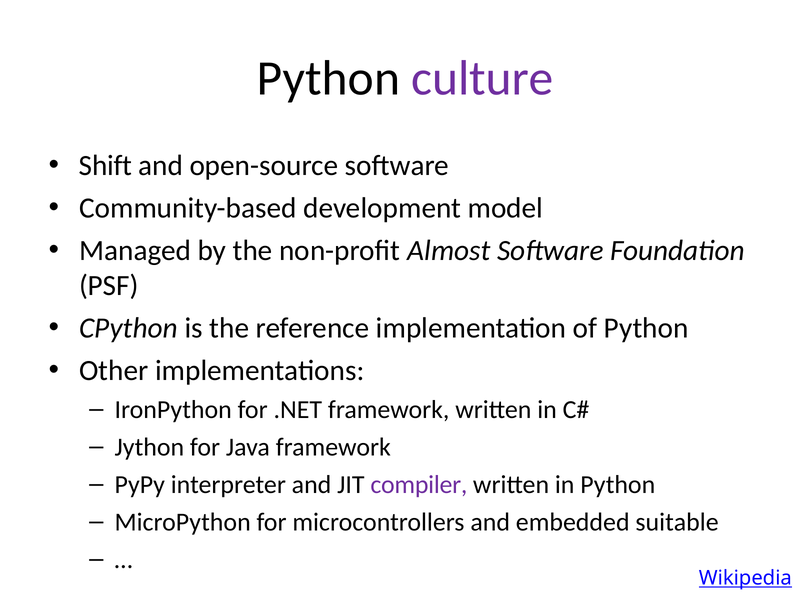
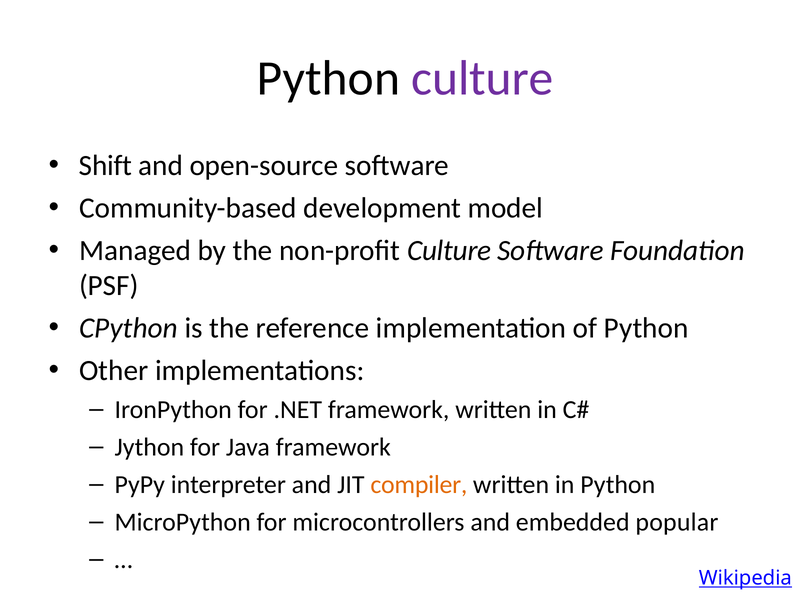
non-profit Almost: Almost -> Culture
compiler colour: purple -> orange
suitable: suitable -> popular
